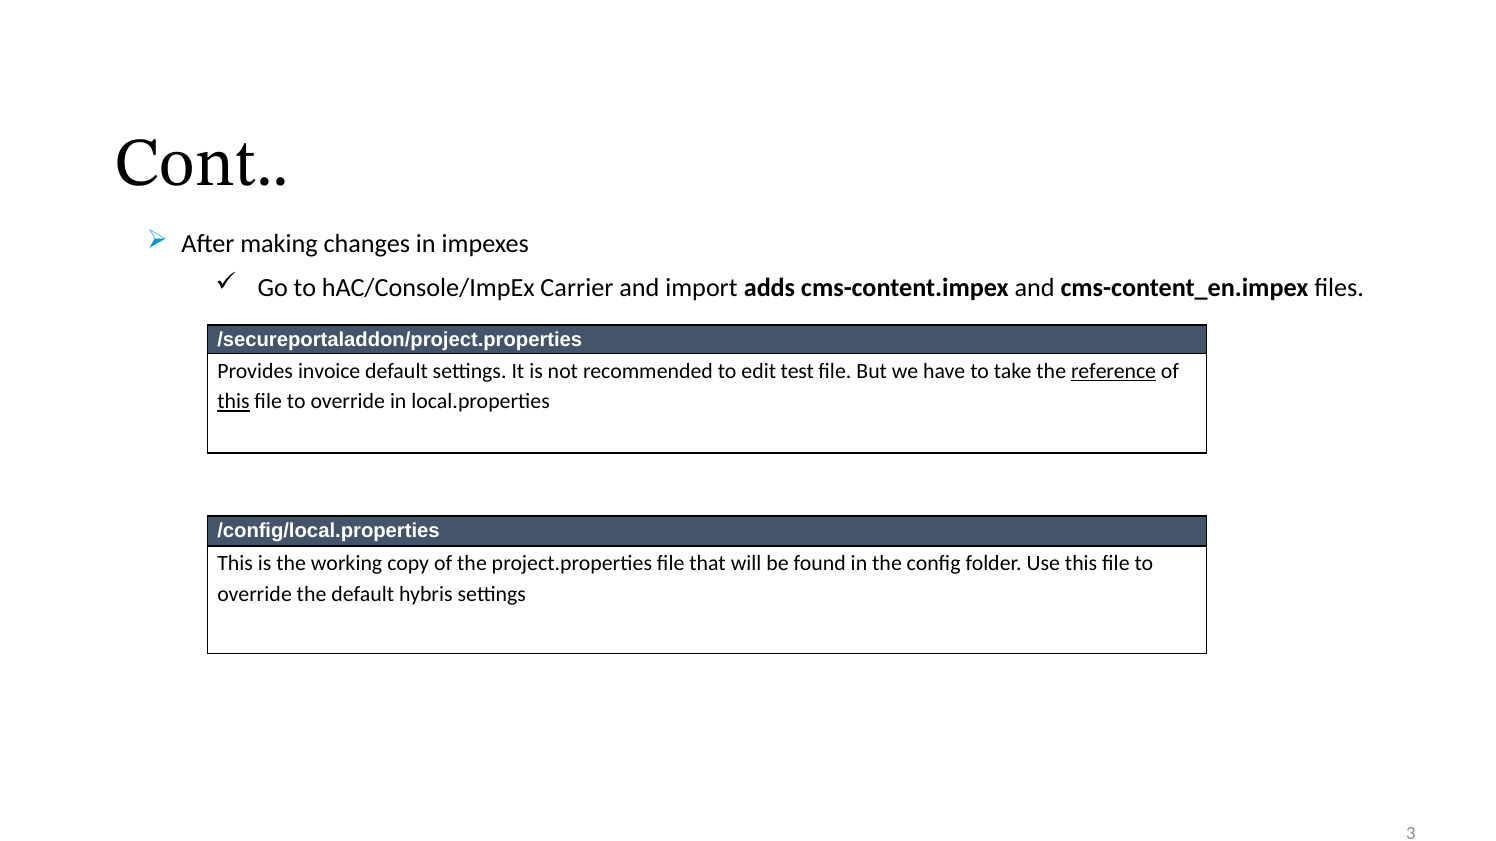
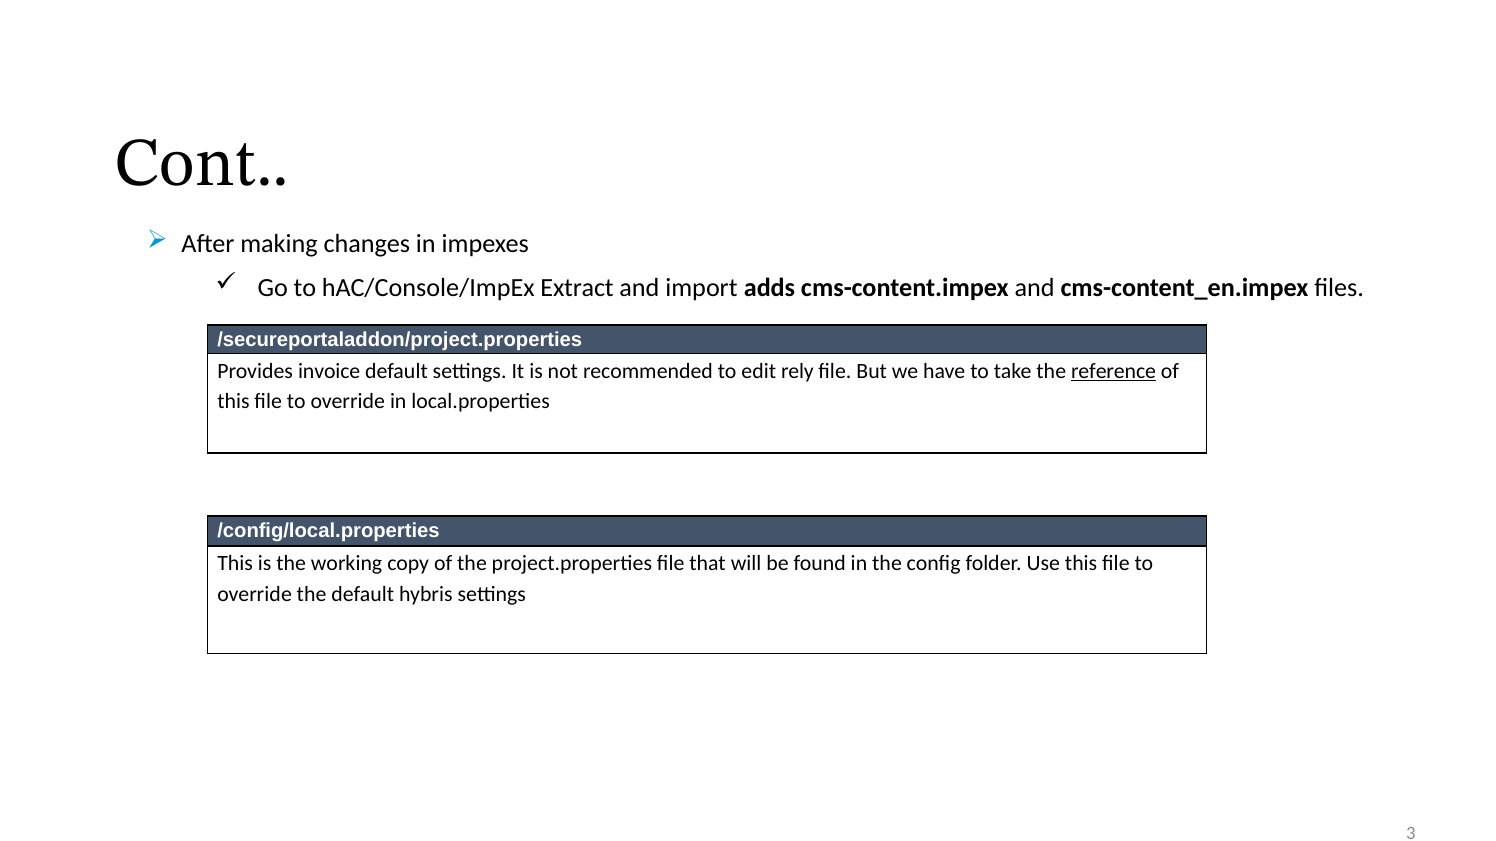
Carrier: Carrier -> Extract
test: test -> rely
this at (233, 402) underline: present -> none
